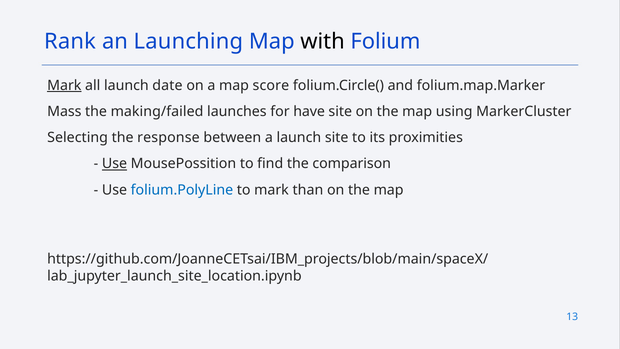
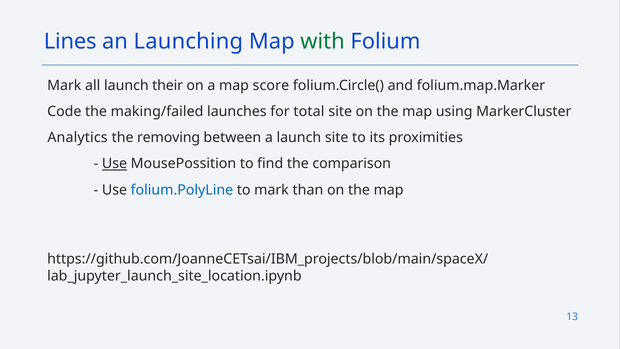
Rank: Rank -> Lines
with colour: black -> green
Mark at (64, 85) underline: present -> none
date: date -> their
Mass: Mass -> Code
have: have -> total
Selecting: Selecting -> Analytics
response: response -> removing
